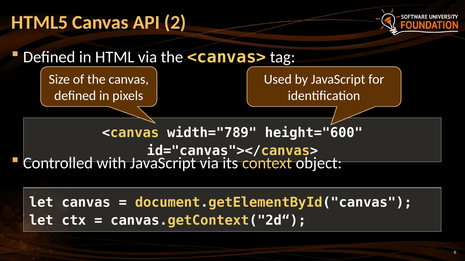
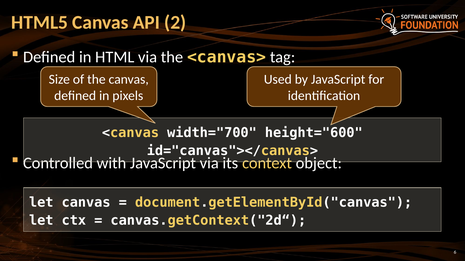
width="789: width="789 -> width="700
